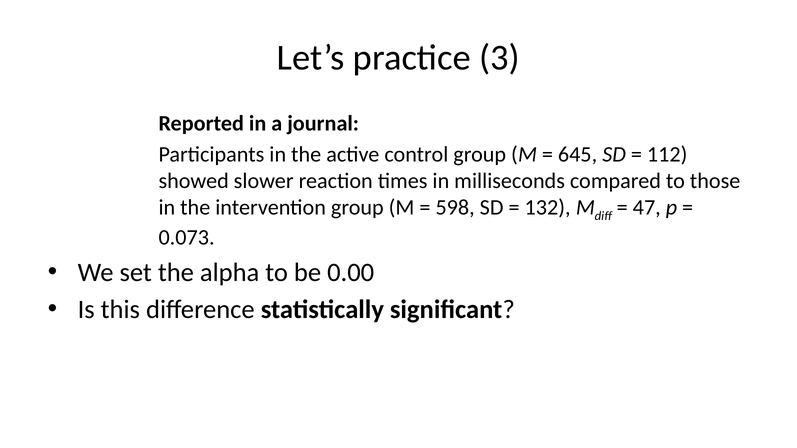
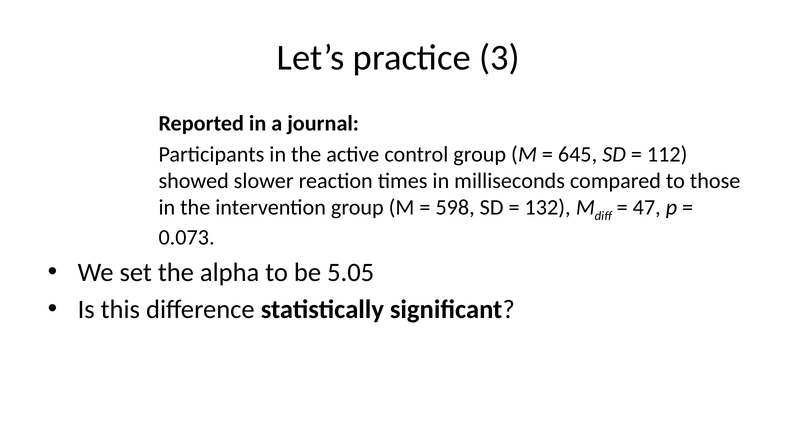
0.00: 0.00 -> 5.05
